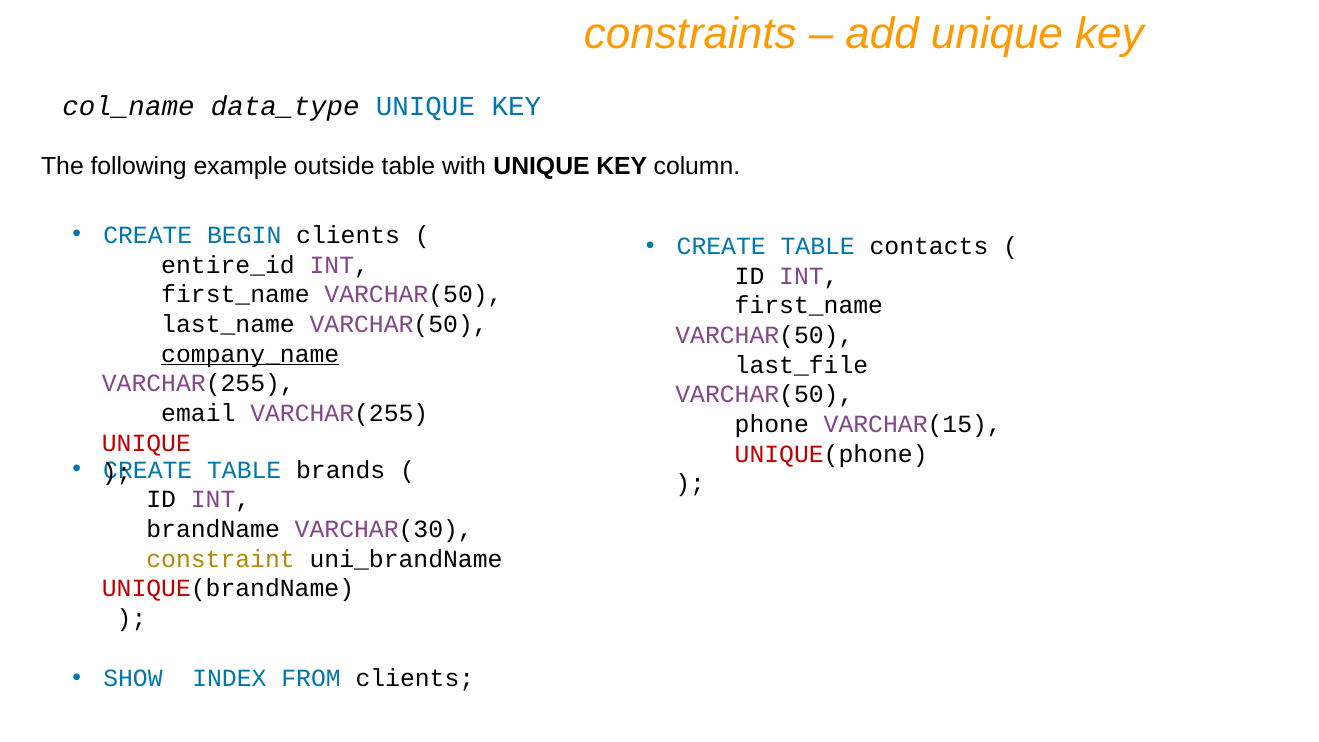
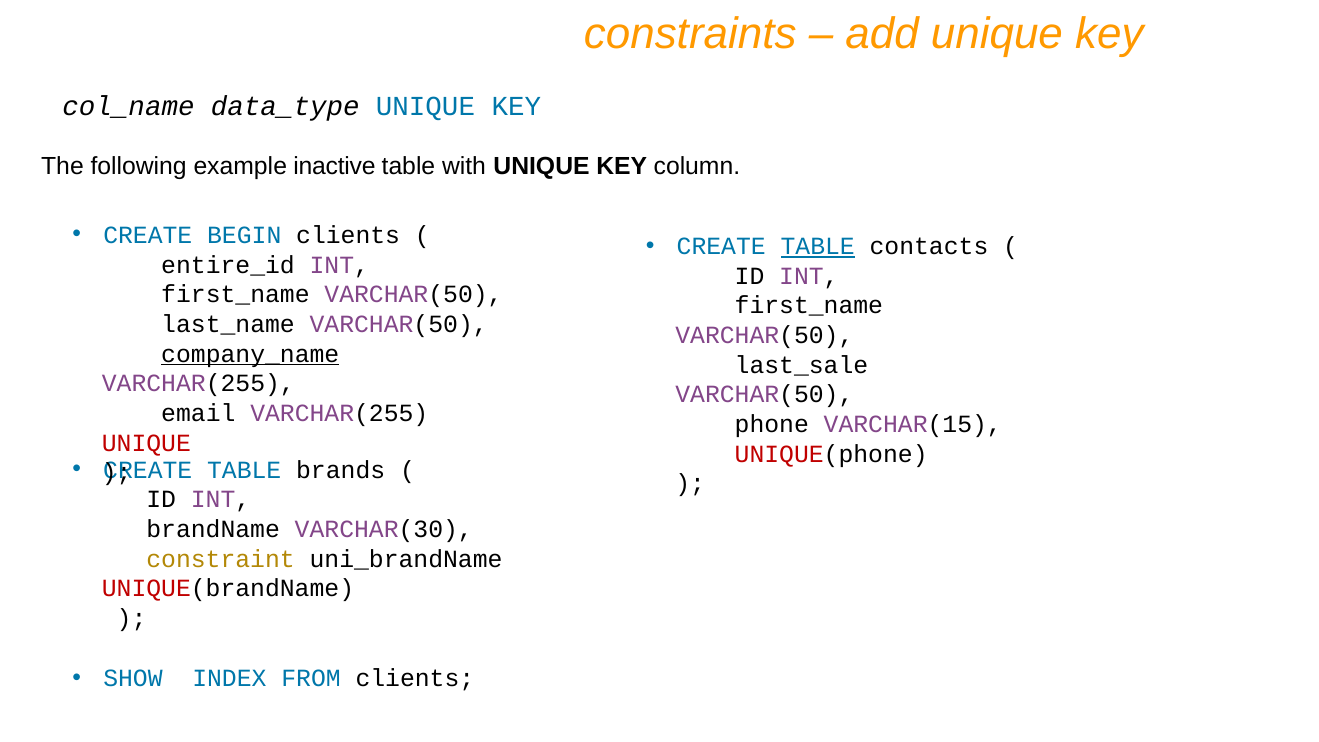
outside: outside -> inactive
TABLE at (818, 246) underline: none -> present
last_file: last_file -> last_sale
